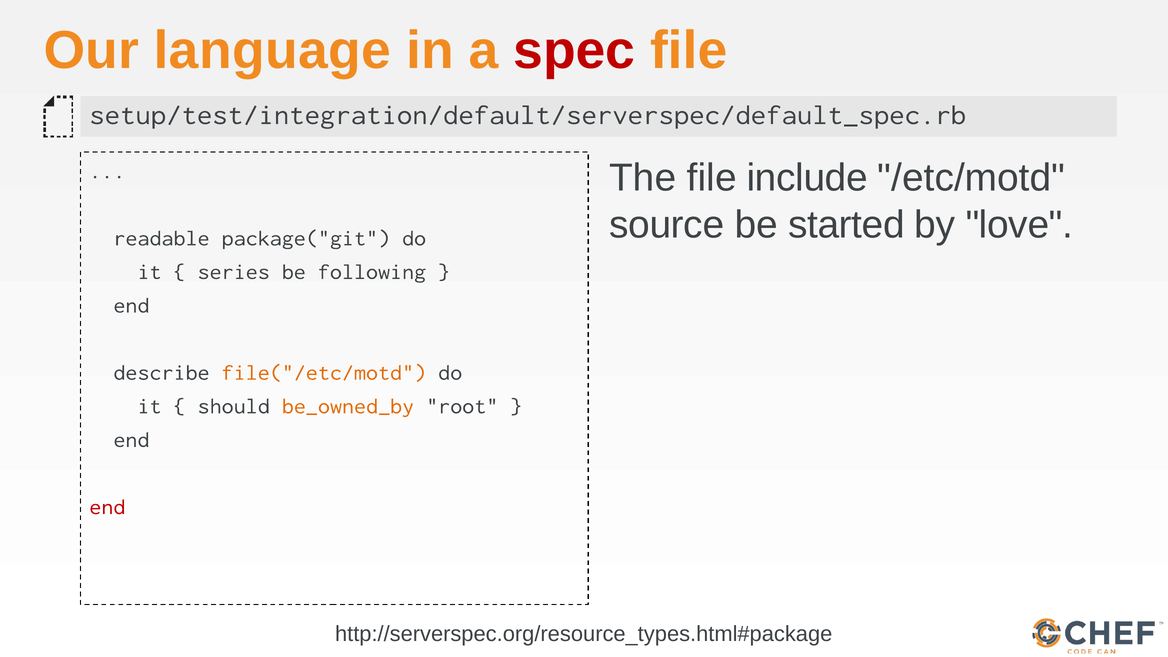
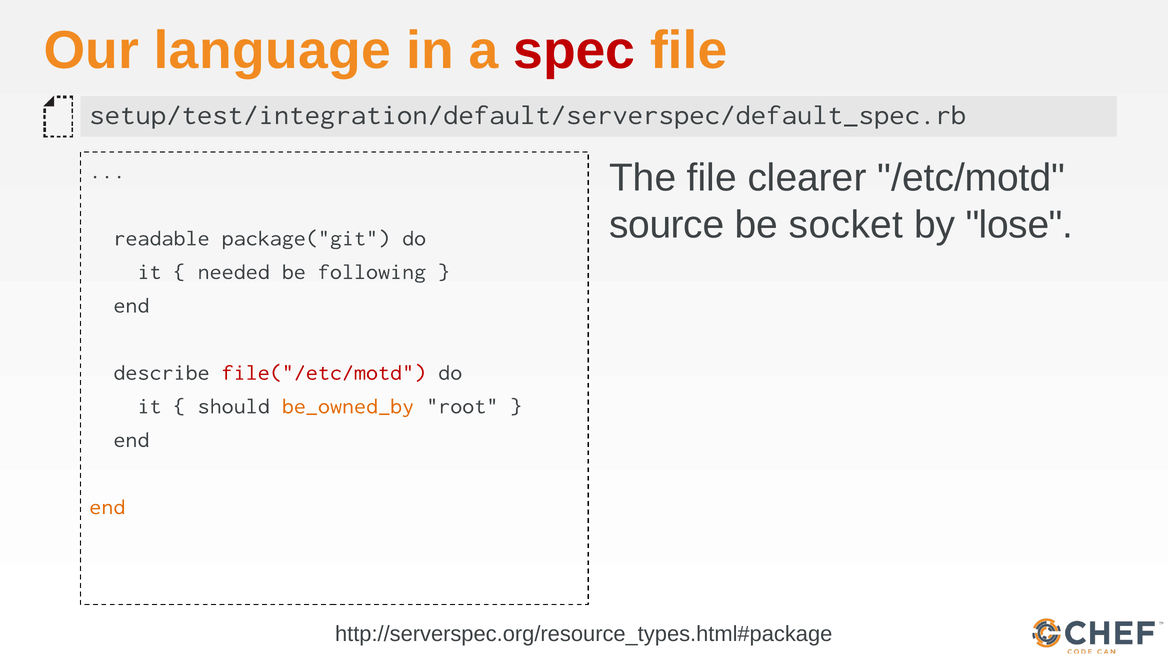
include: include -> clearer
started: started -> socket
love: love -> lose
series: series -> needed
file("/etc/motd colour: orange -> red
end at (107, 507) colour: red -> orange
